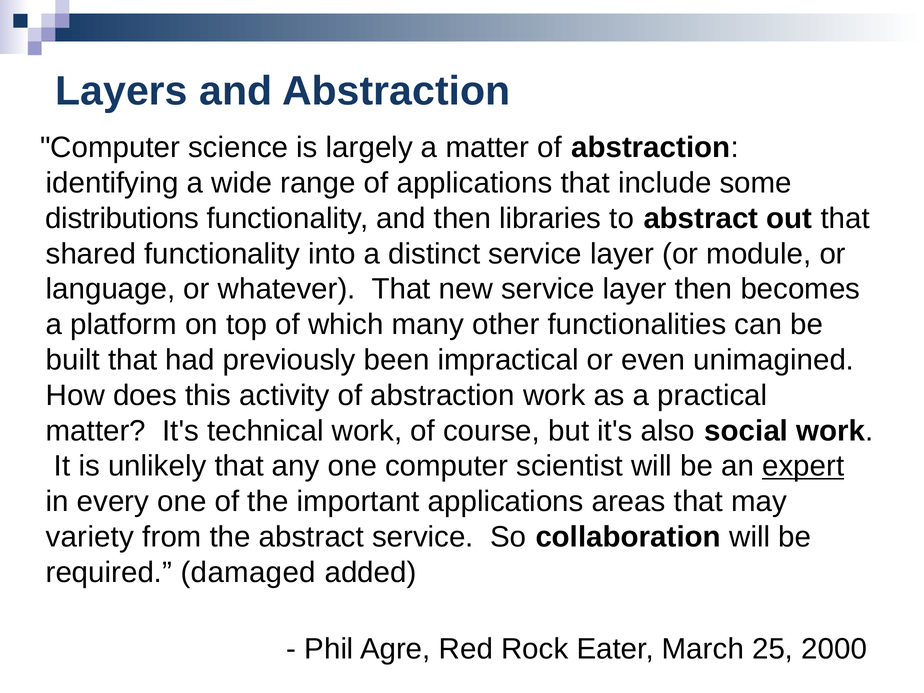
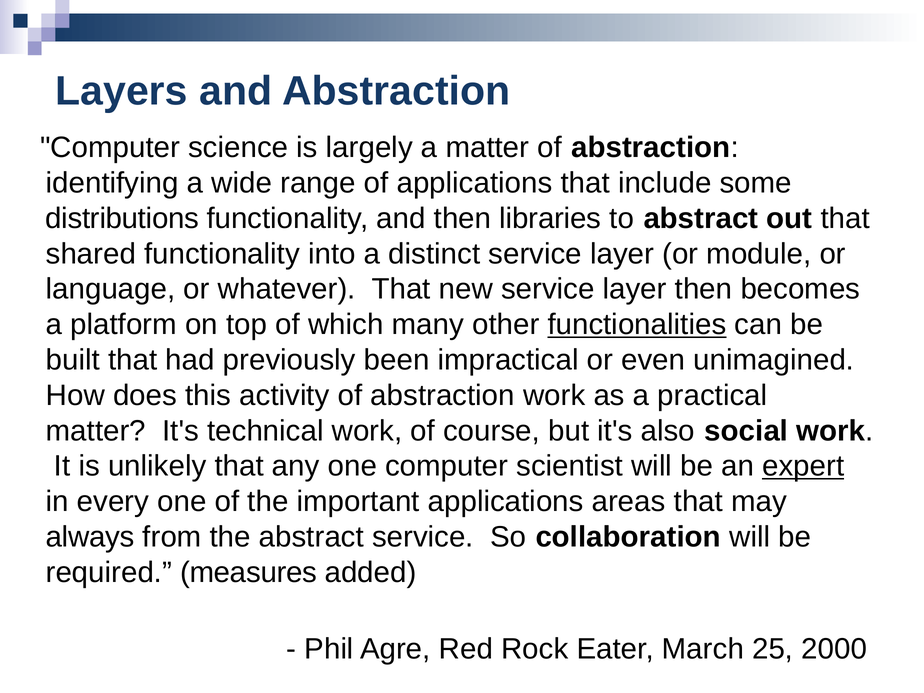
functionalities underline: none -> present
variety: variety -> always
damaged: damaged -> measures
